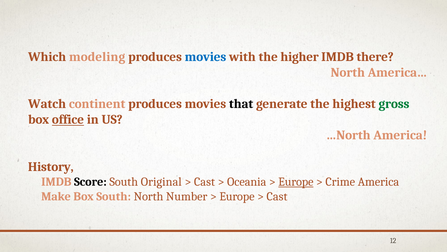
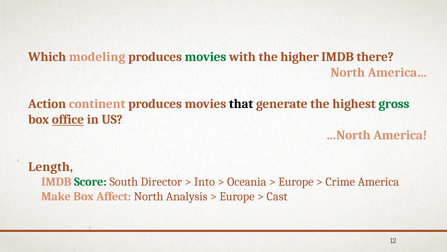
movies at (205, 57) colour: blue -> green
Watch: Watch -> Action
History: History -> Length
Score colour: black -> green
Original: Original -> Director
Cast at (205, 181): Cast -> Into
Europe at (296, 181) underline: present -> none
Box South: South -> Affect
Number: Number -> Analysis
